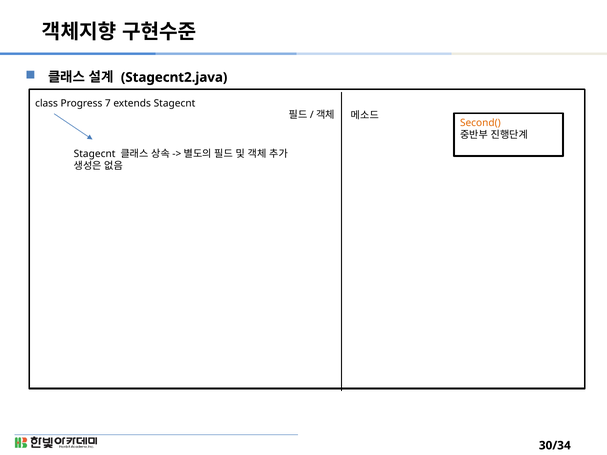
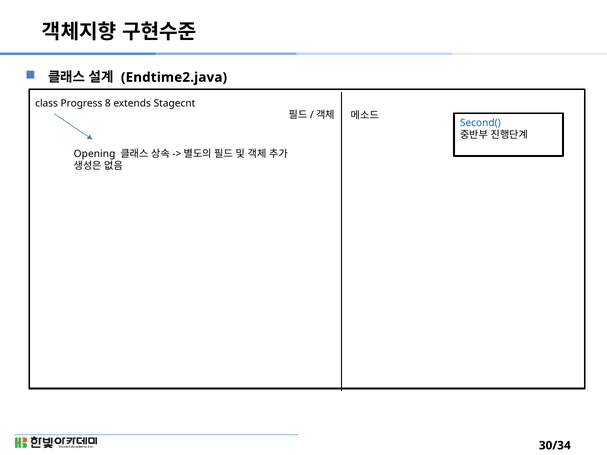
Stagecnt2.java: Stagecnt2.java -> Endtime2.java
7: 7 -> 8
Second( colour: orange -> blue
Stagecnt at (95, 154): Stagecnt -> Opening
